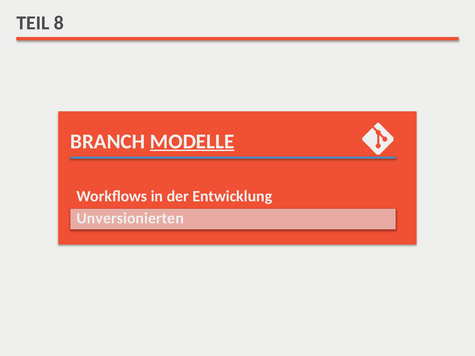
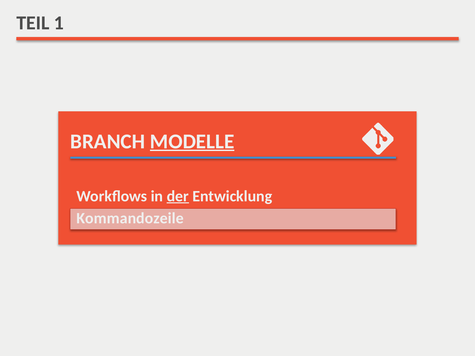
8: 8 -> 1
der underline: none -> present
Unversionierten: Unversionierten -> Kommandozeile
